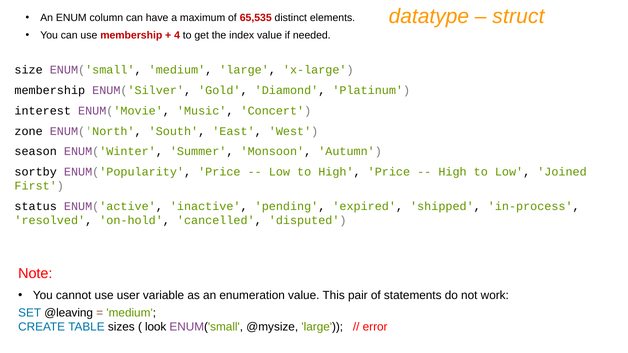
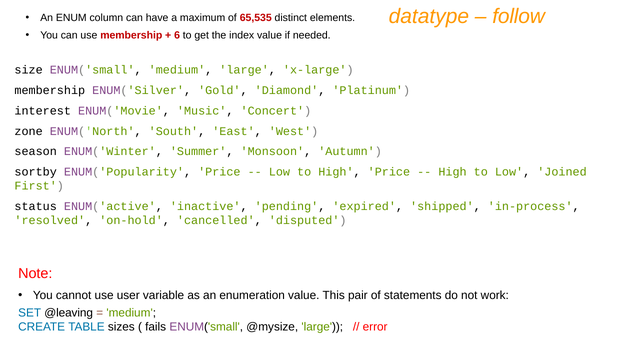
struct: struct -> follow
4: 4 -> 6
look: look -> fails
